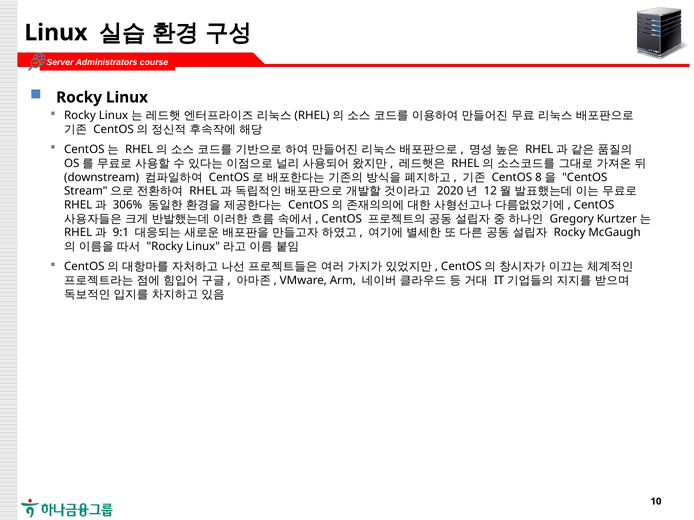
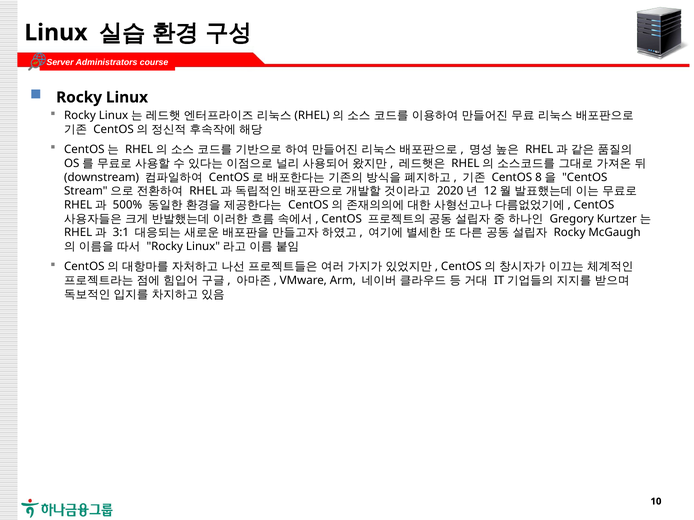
306%: 306% -> 500%
9:1: 9:1 -> 3:1
